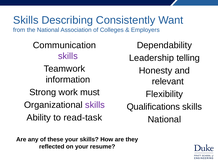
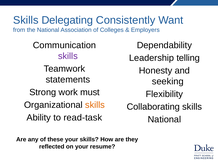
Describing: Describing -> Delegating
information: information -> statements
relevant: relevant -> seeking
skills at (95, 105) colour: purple -> orange
Qualifications: Qualifications -> Collaborating
